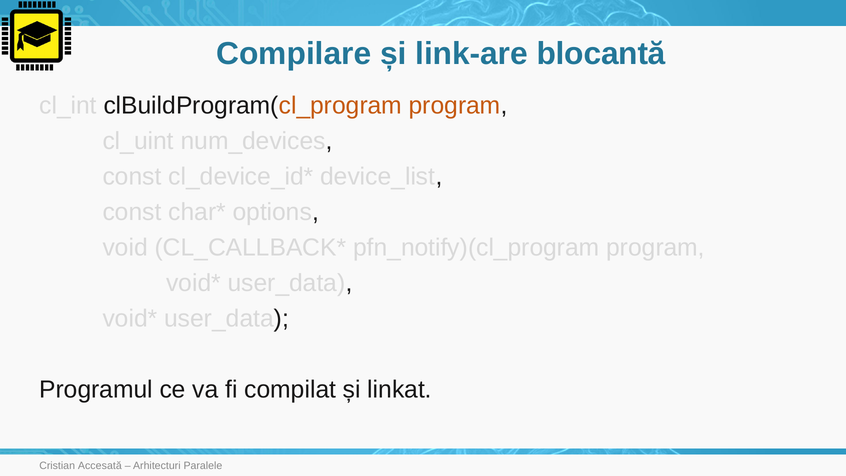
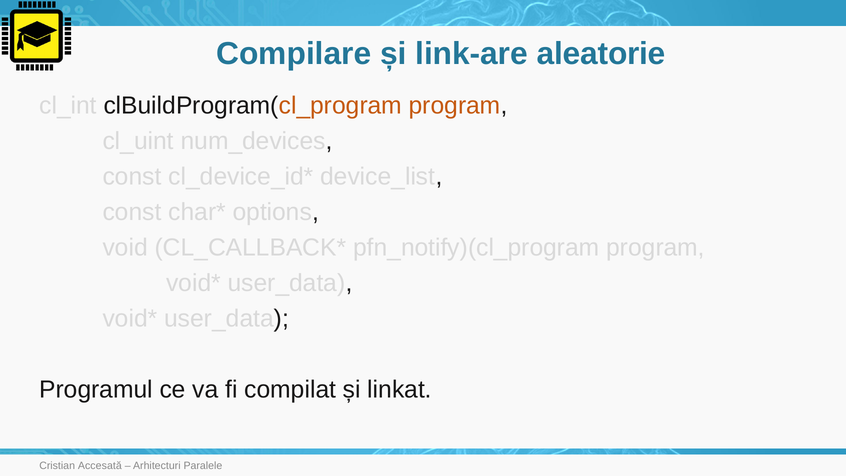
blocantă: blocantă -> aleatorie
